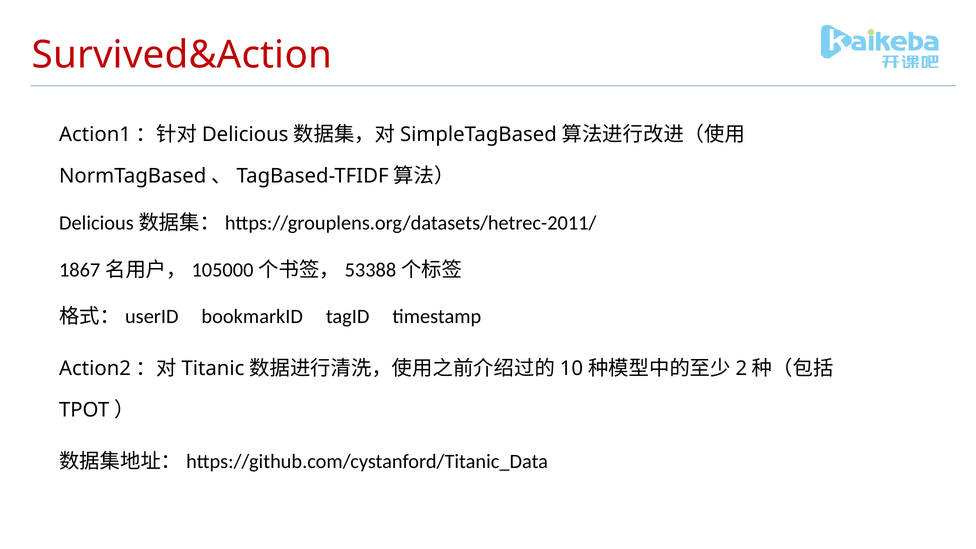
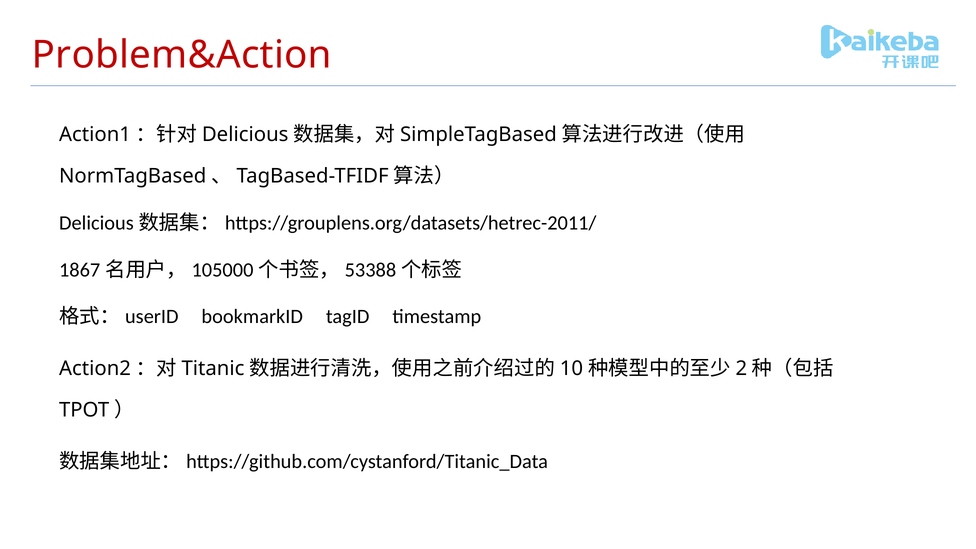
Survived&Action: Survived&Action -> Problem&Action
